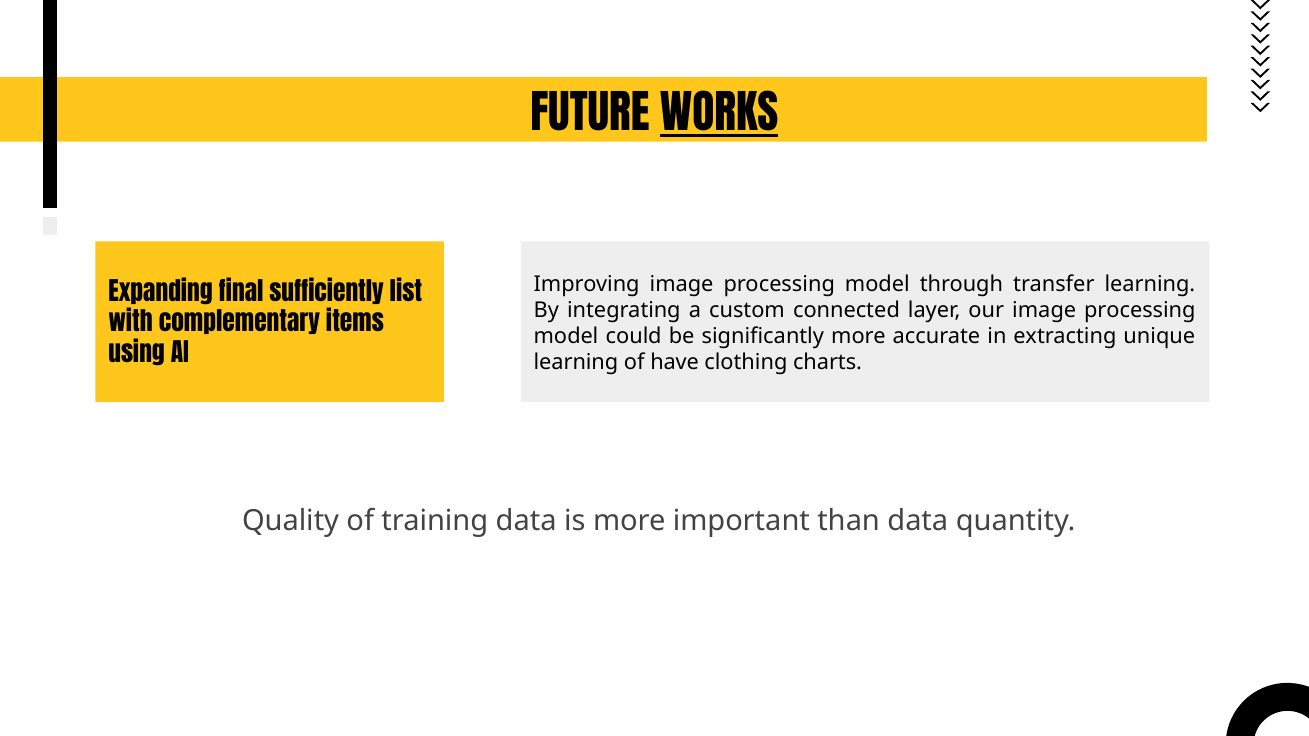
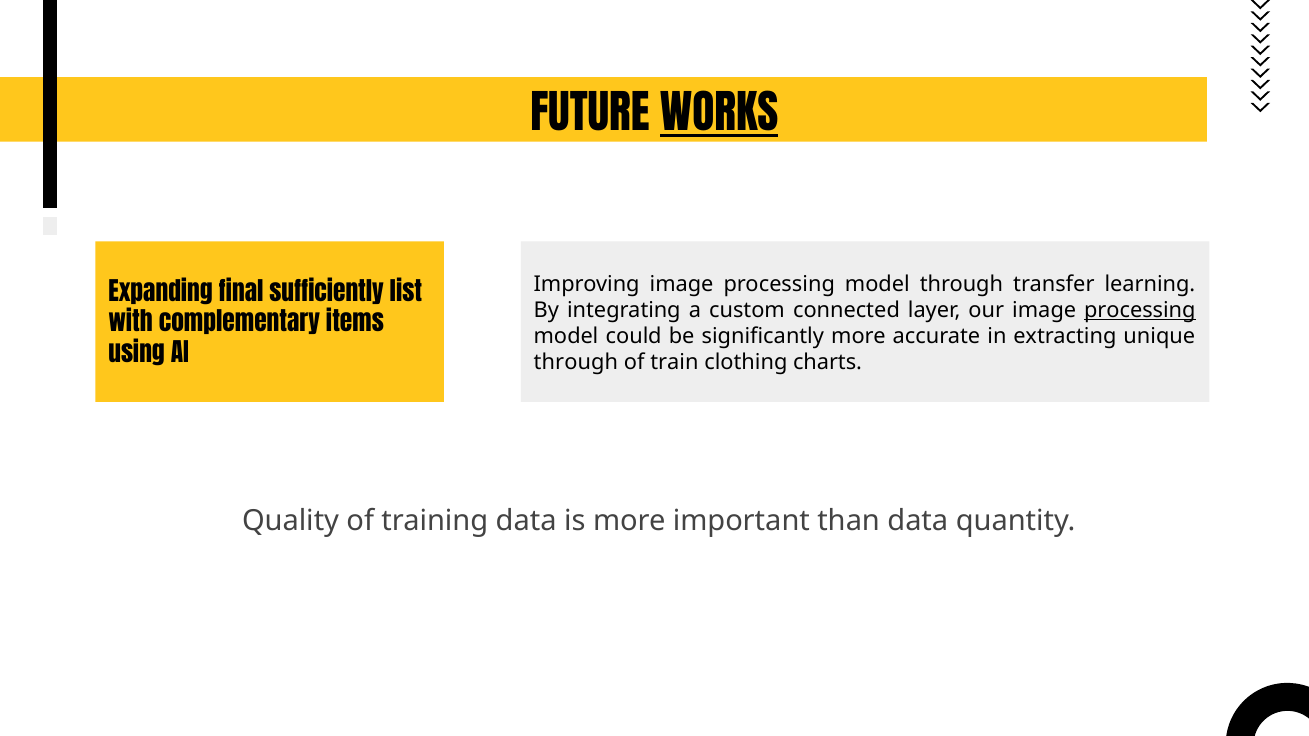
processing at (1140, 310) underline: none -> present
learning at (576, 363): learning -> through
have: have -> train
